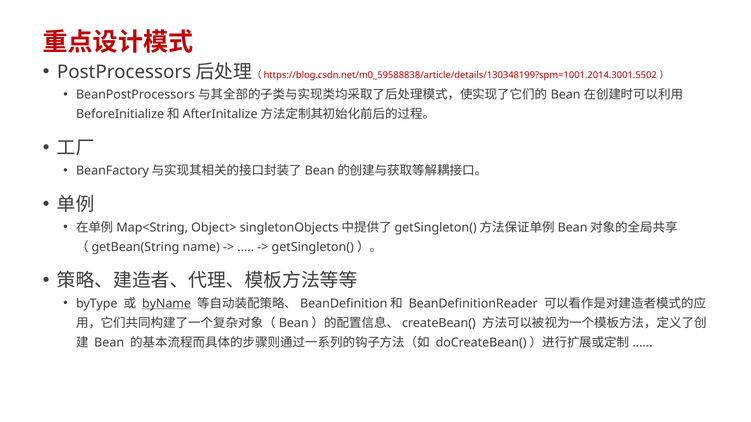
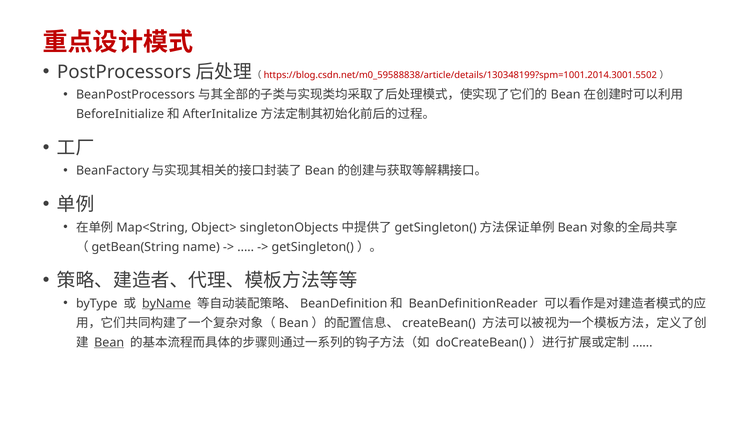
Bean underline: none -> present
